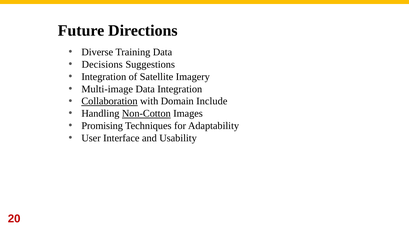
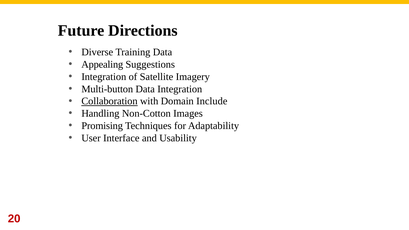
Decisions: Decisions -> Appealing
Multi-image: Multi-image -> Multi-button
Non-Cotton underline: present -> none
